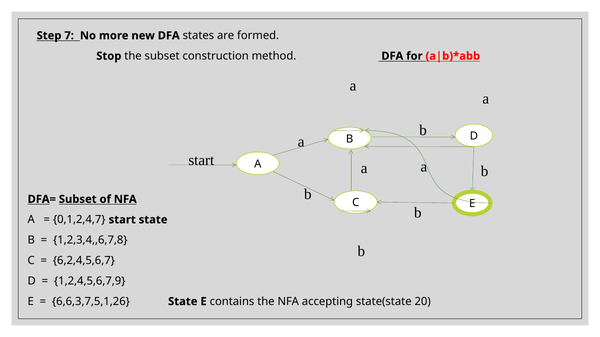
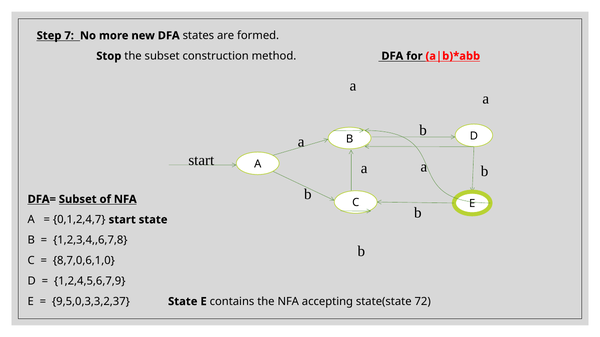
6,2,4,5,6,7: 6,2,4,5,6,7 -> 8,7,0,6,1,0
6,6,3,7,5,1,26: 6,6,3,7,5,1,26 -> 9,5,0,3,3,2,37
20: 20 -> 72
